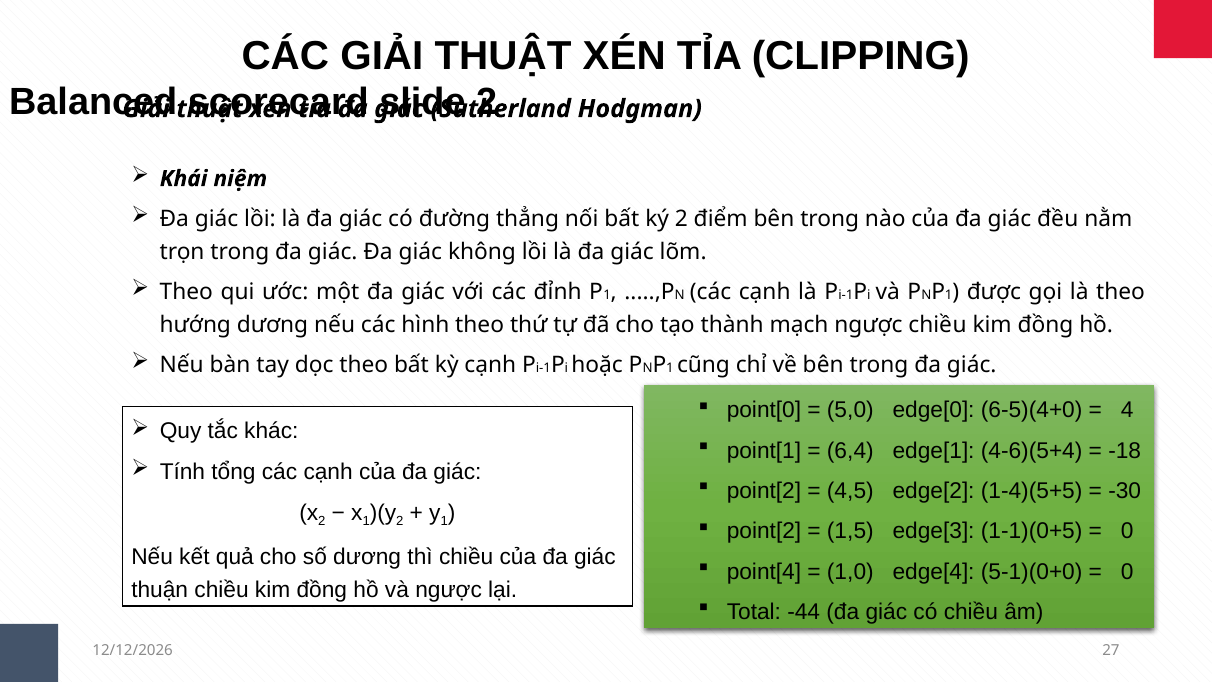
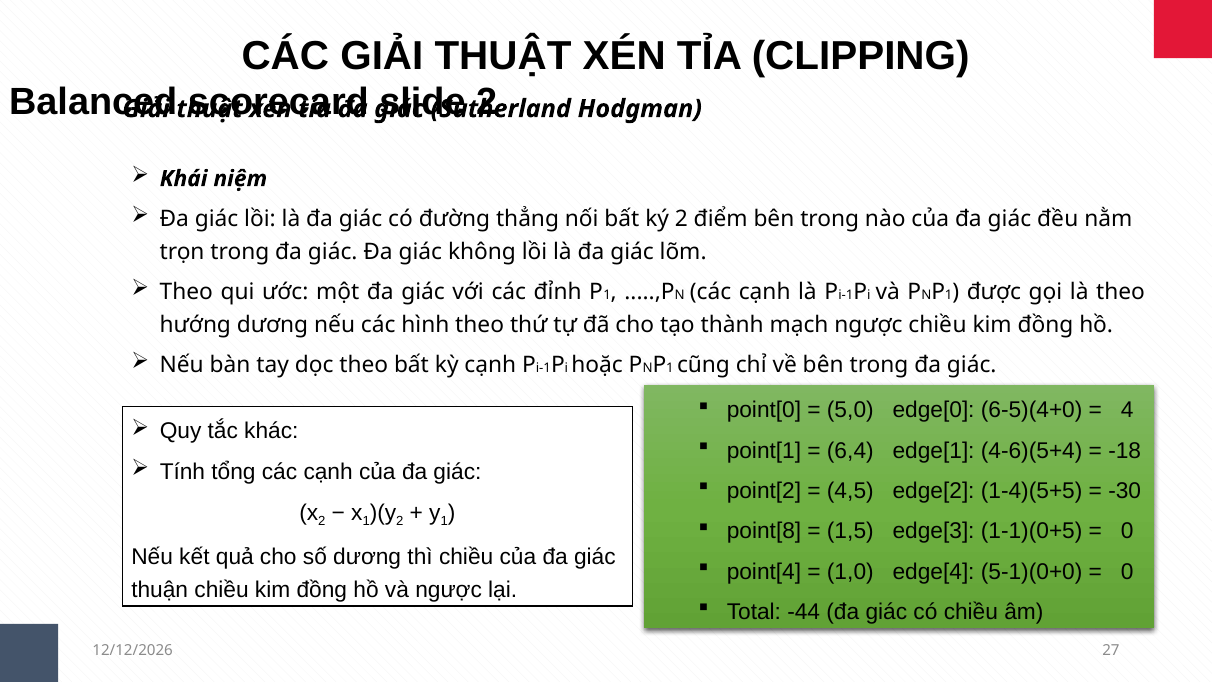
point[2 at (764, 531): point[2 -> point[8
